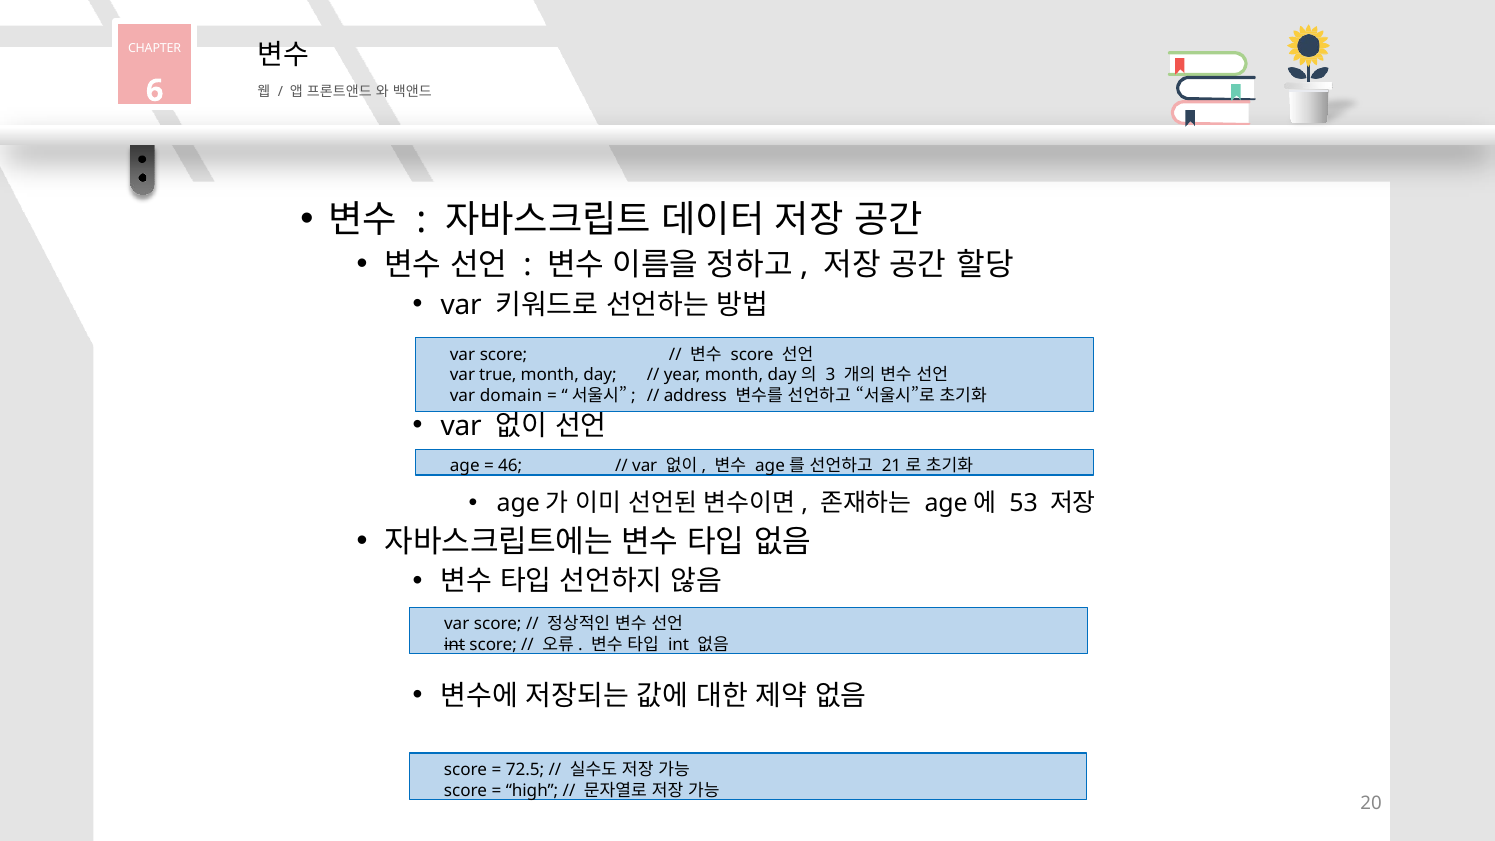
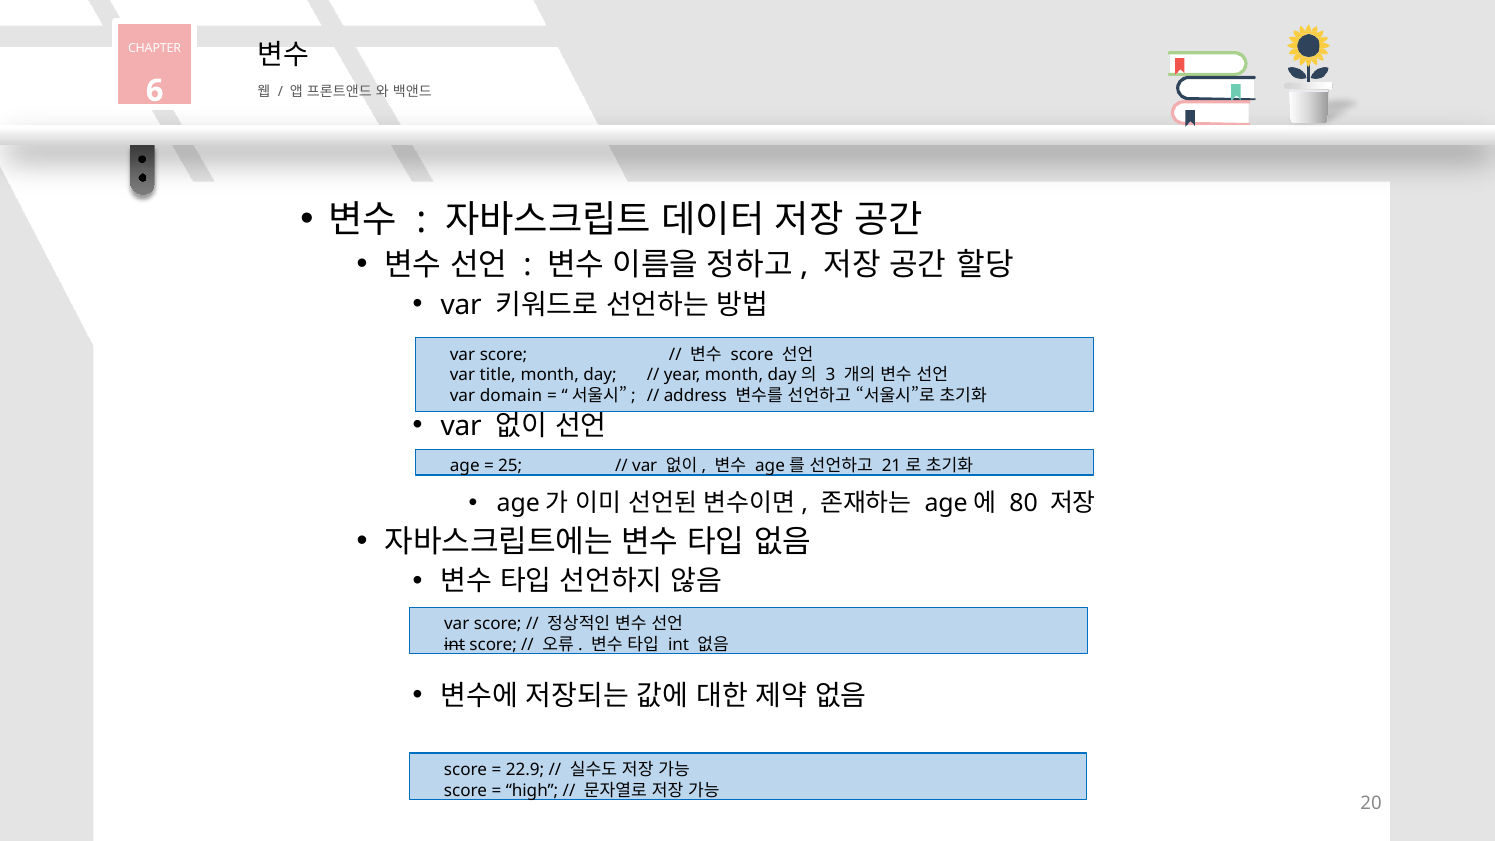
true: true -> title
46: 46 -> 25
53: 53 -> 80
72.5: 72.5 -> 22.9
